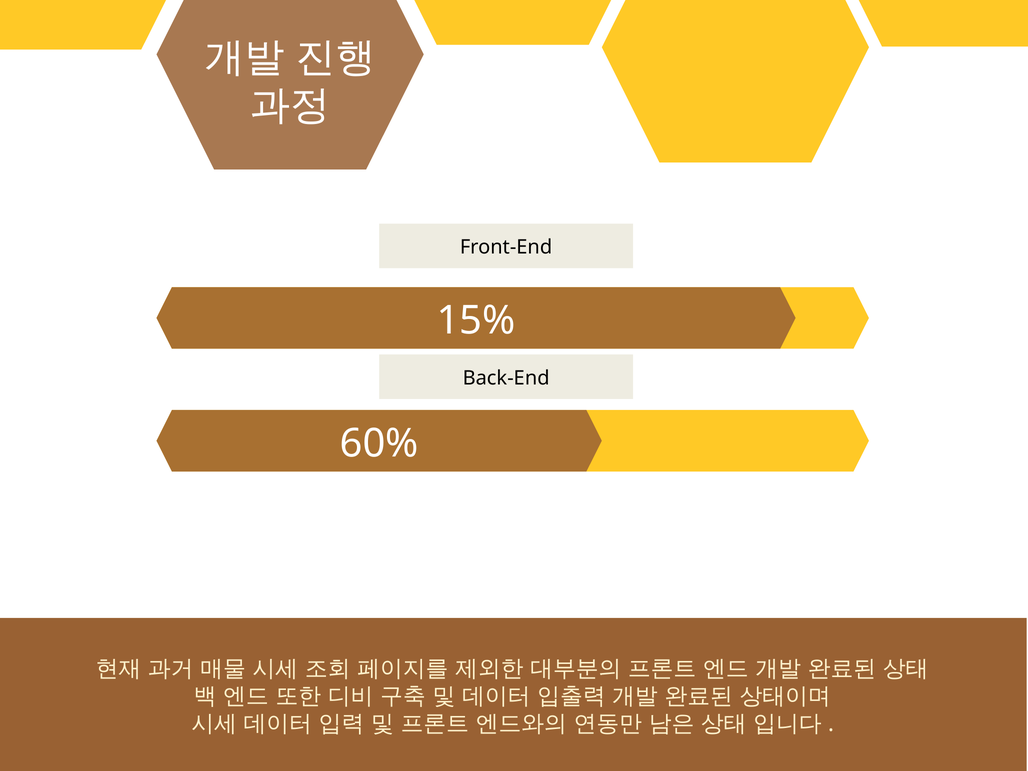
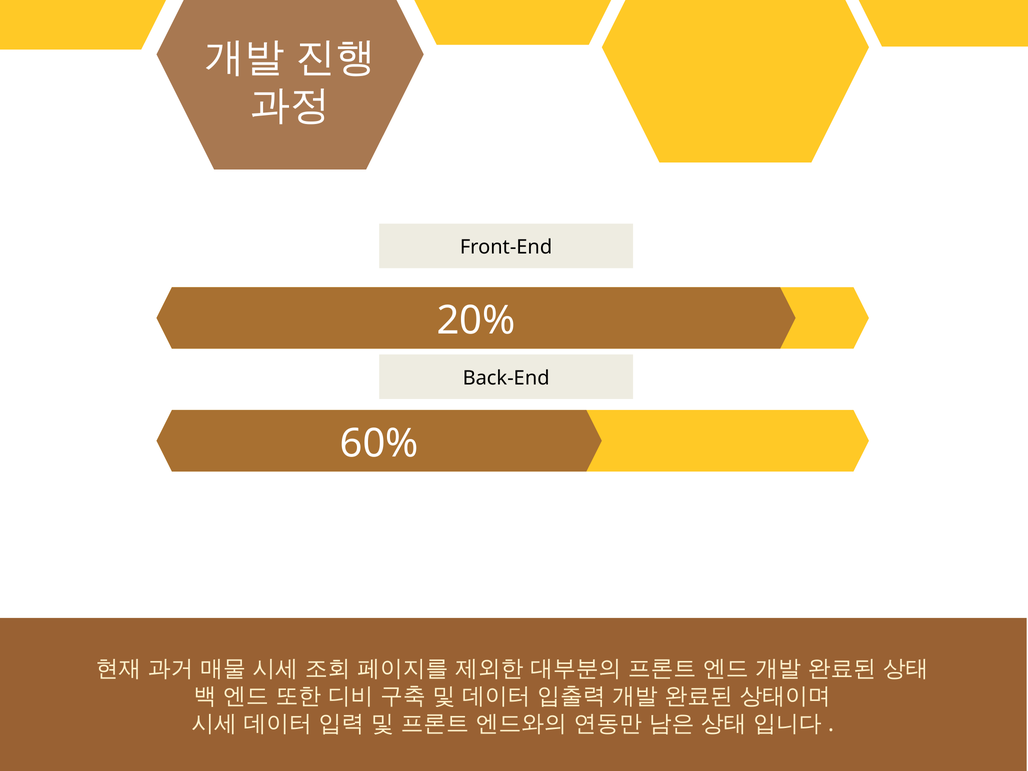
15%: 15% -> 20%
